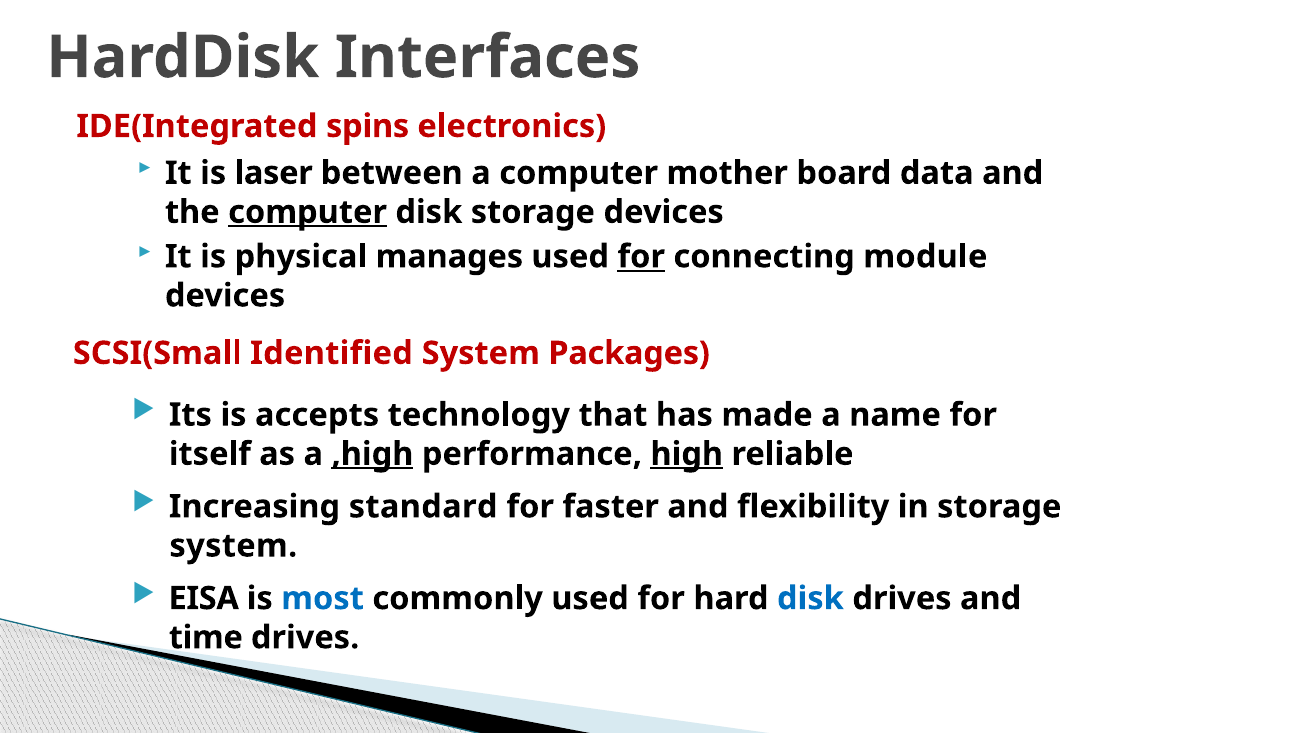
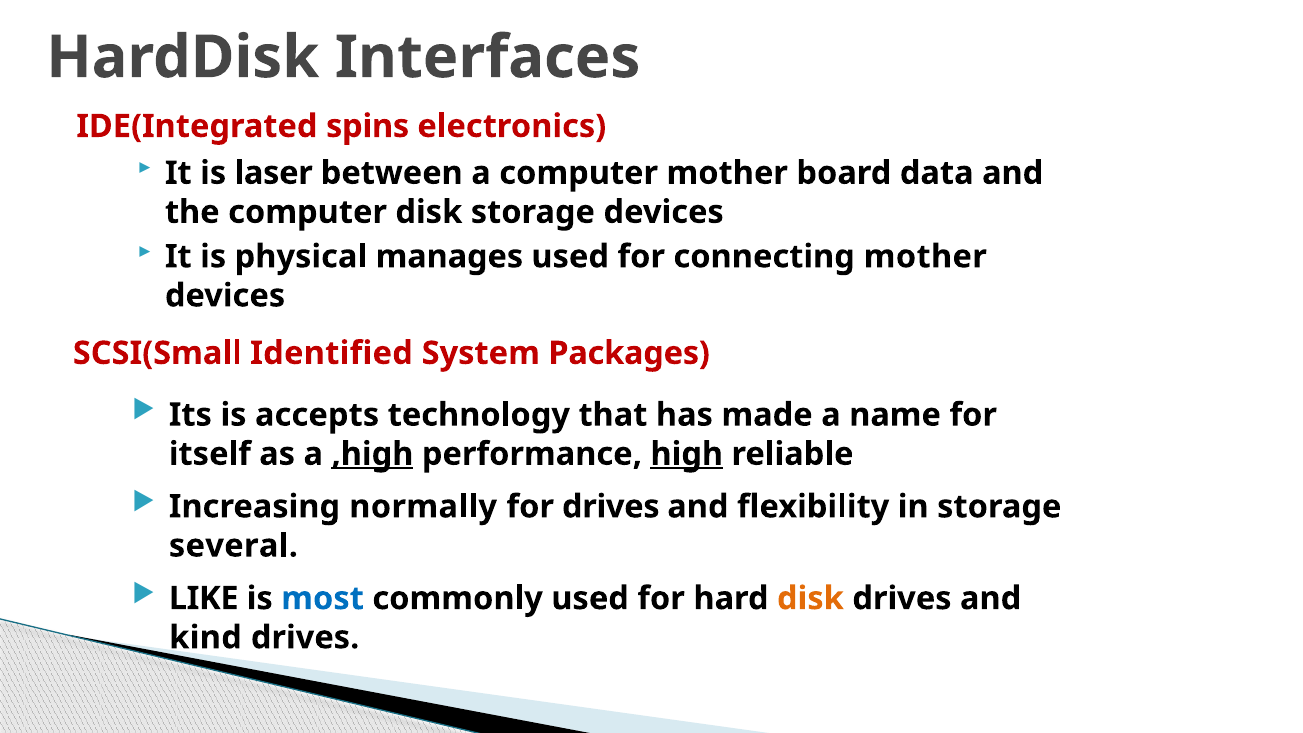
computer at (308, 212) underline: present -> none
for at (641, 257) underline: present -> none
connecting module: module -> mother
standard: standard -> normally
for faster: faster -> drives
system at (233, 546): system -> several
EISA: EISA -> LIKE
disk at (810, 598) colour: blue -> orange
time: time -> kind
